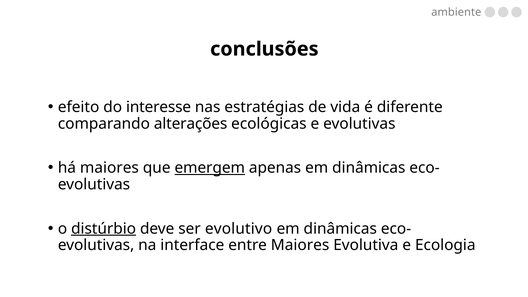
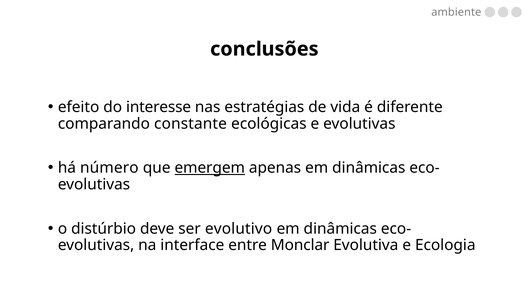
alterações: alterações -> constante
há maiores: maiores -> número
distúrbio underline: present -> none
entre Maiores: Maiores -> Monclar
